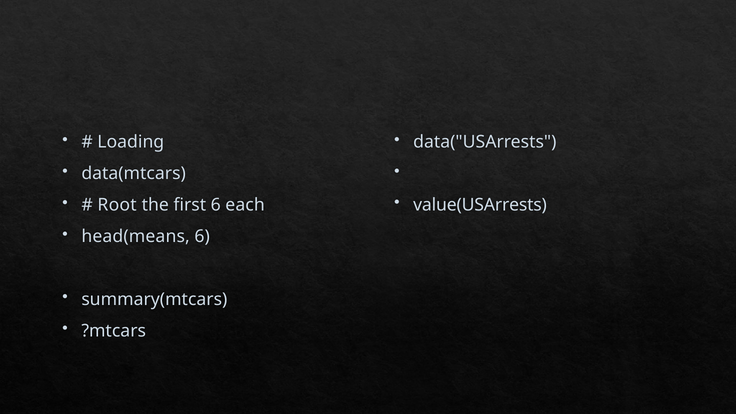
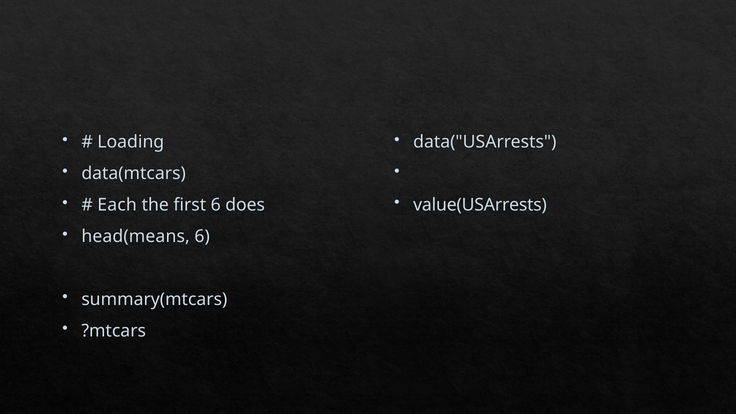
Root: Root -> Each
each: each -> does
